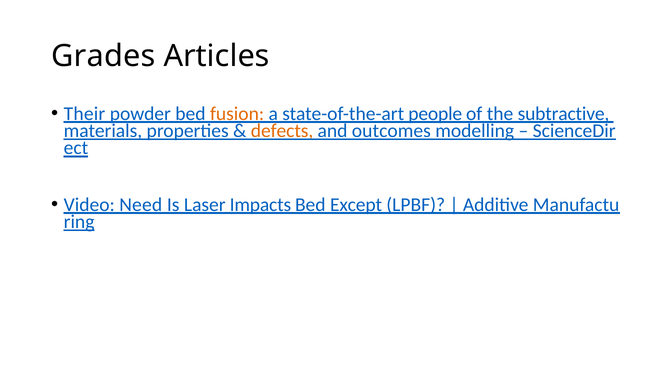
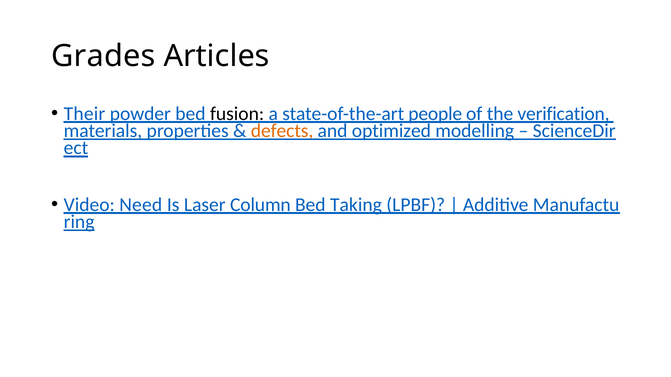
fusion colour: orange -> black
subtractive: subtractive -> verification
outcomes: outcomes -> optimized
Impacts: Impacts -> Column
Except: Except -> Taking
